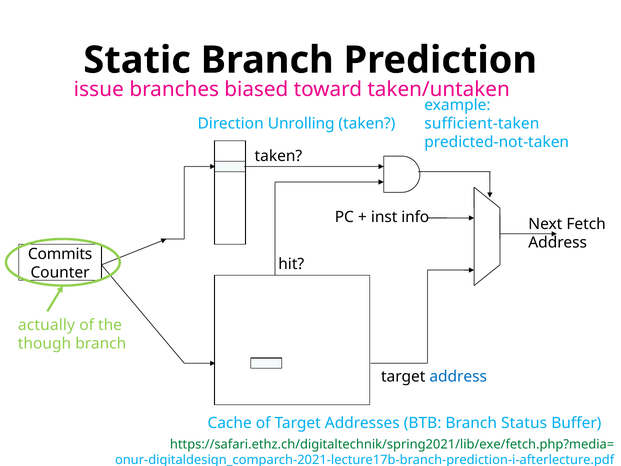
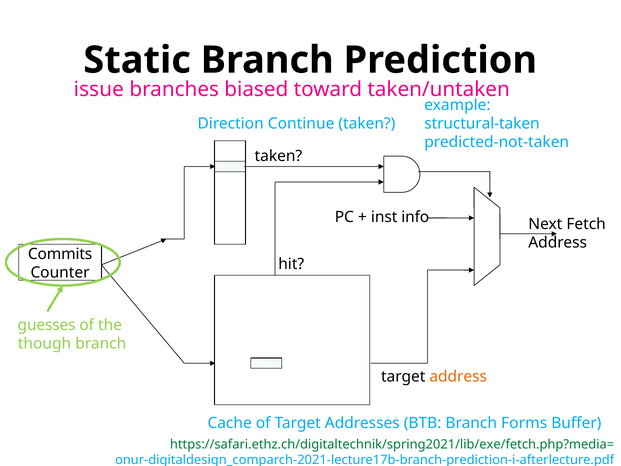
sufficient-taken: sufficient-taken -> structural-taken
Unrolling: Unrolling -> Continue
actually: actually -> guesses
address at (458, 376) colour: blue -> orange
Status: Status -> Forms
